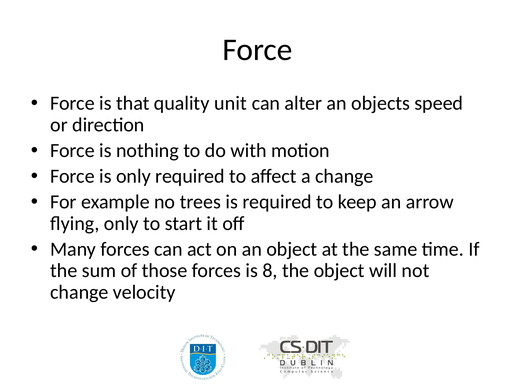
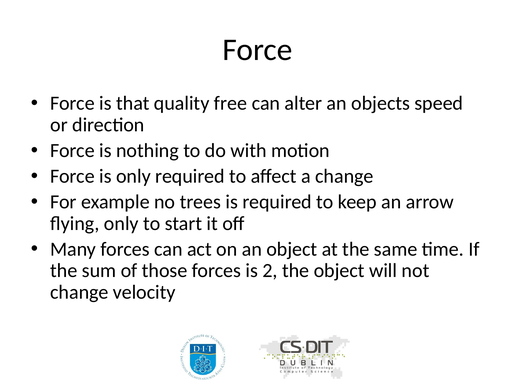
unit: unit -> free
8: 8 -> 2
